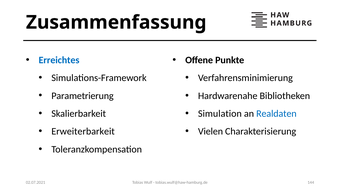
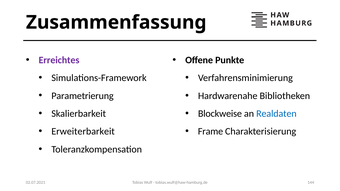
Erreichtes colour: blue -> purple
Simulation: Simulation -> Blockweise
Vielen: Vielen -> Frame
